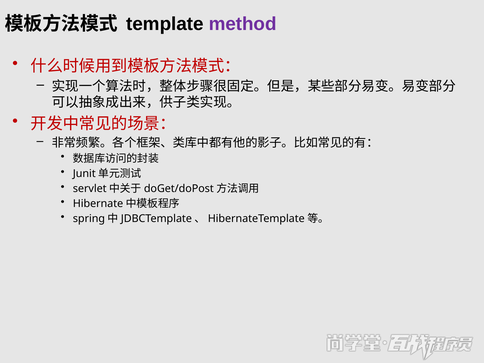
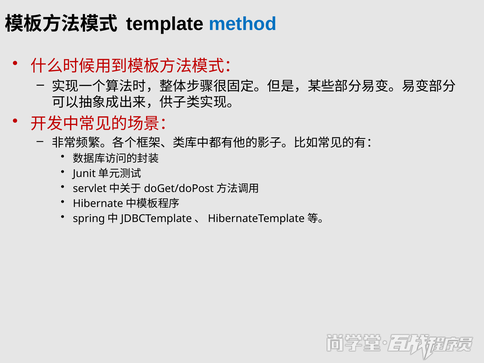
method colour: purple -> blue
